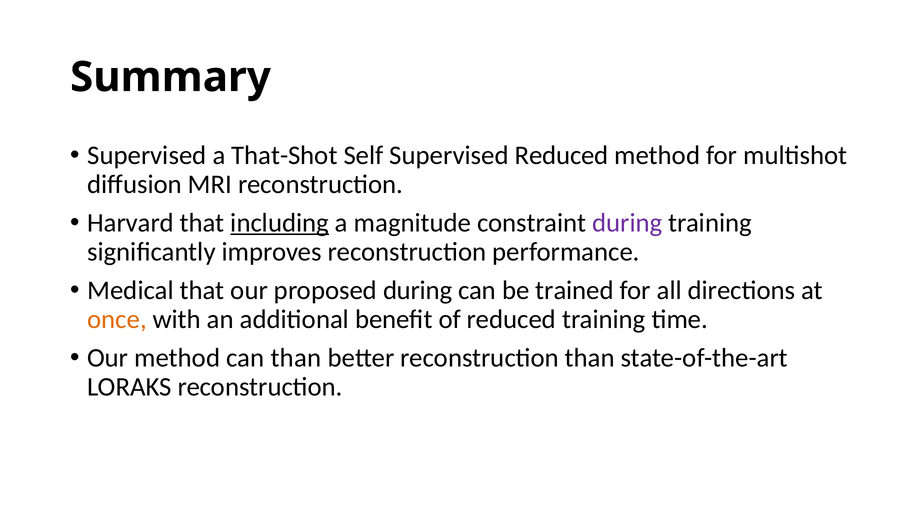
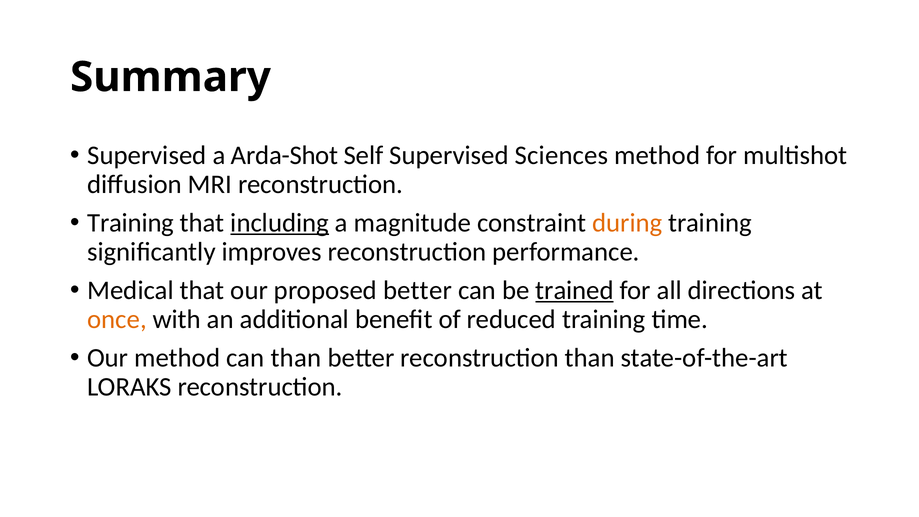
That-Shot: That-Shot -> Arda-Shot
Supervised Reduced: Reduced -> Sciences
Harvard at (131, 223): Harvard -> Training
during at (627, 223) colour: purple -> orange
proposed during: during -> better
trained underline: none -> present
